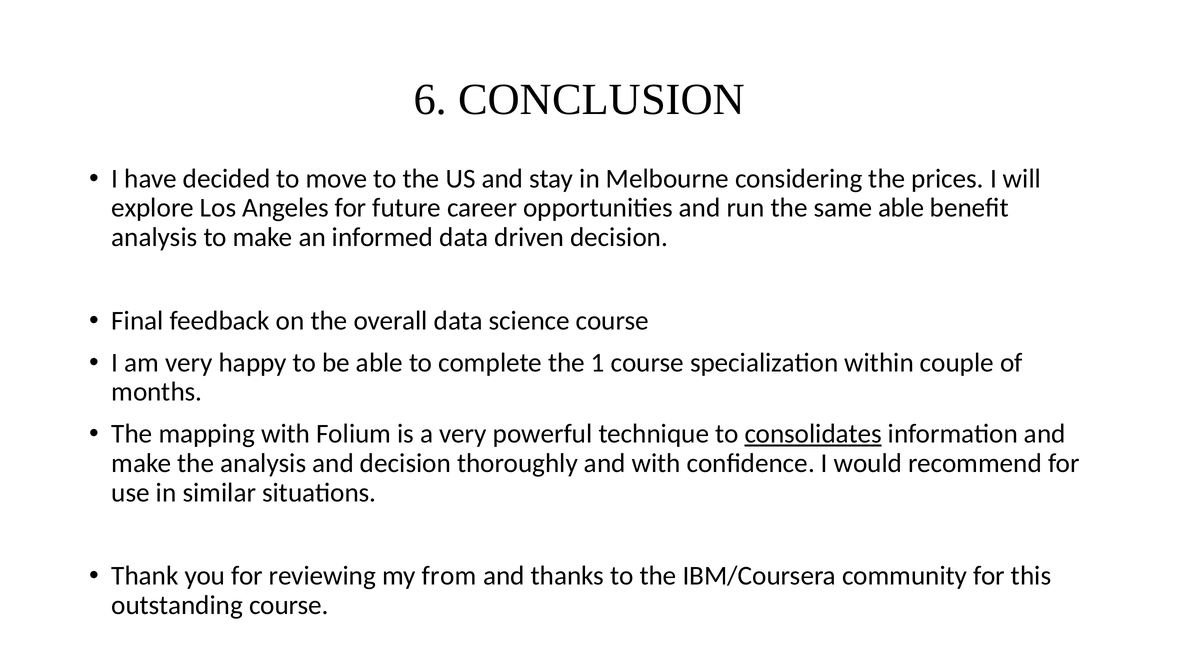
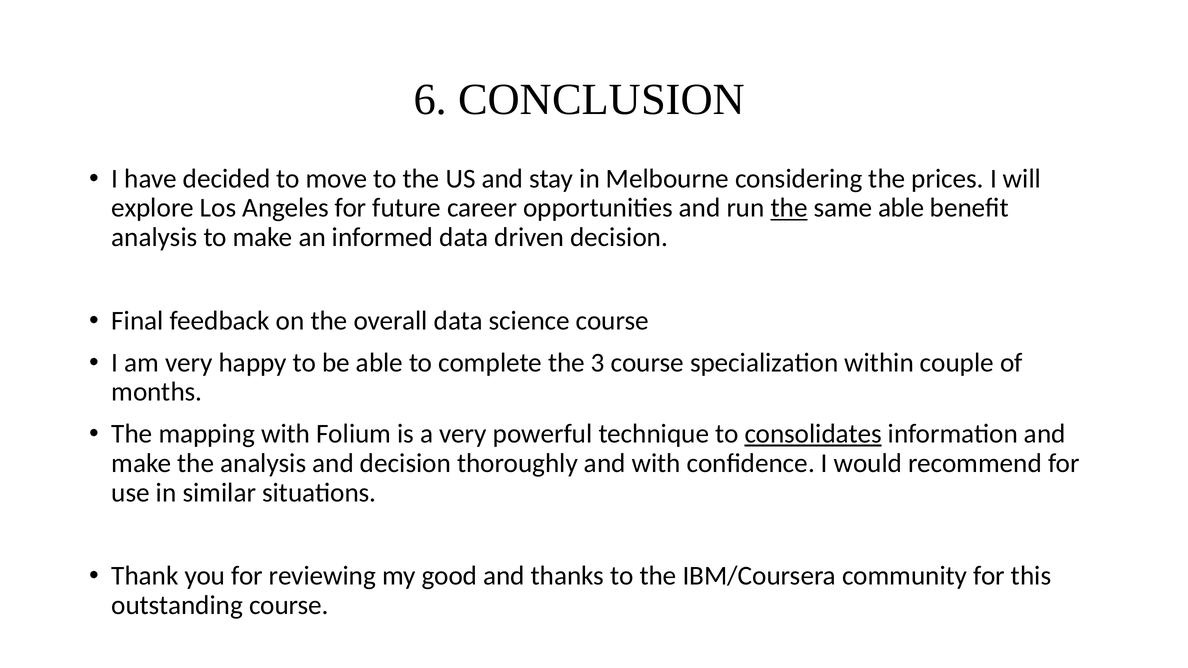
the at (789, 208) underline: none -> present
1: 1 -> 3
from: from -> good
